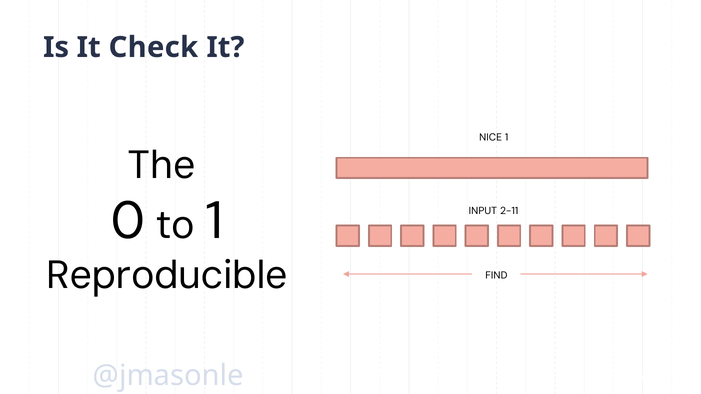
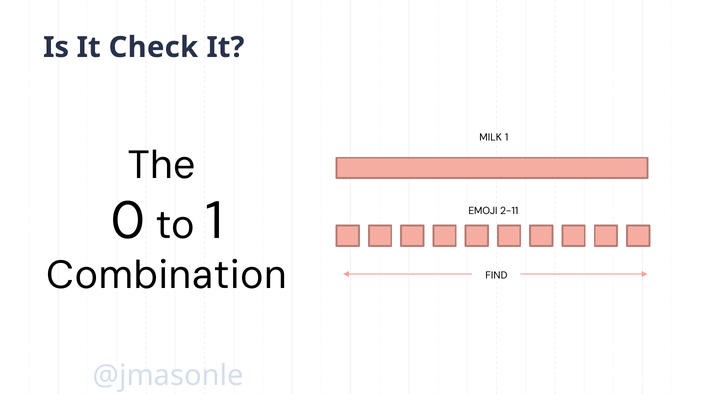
NICE: NICE -> MILK
INPUT: INPUT -> EMOJI
Reproducible: Reproducible -> Combination
